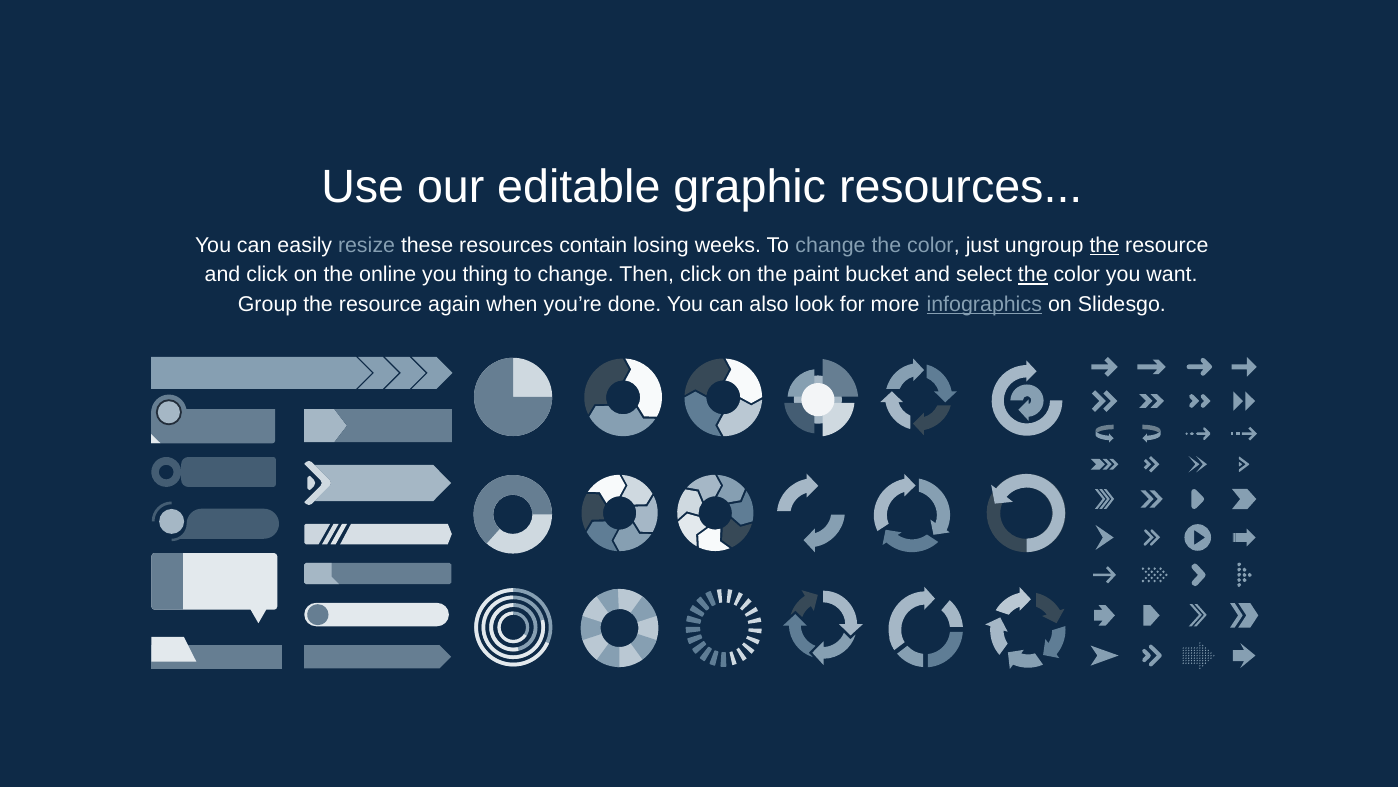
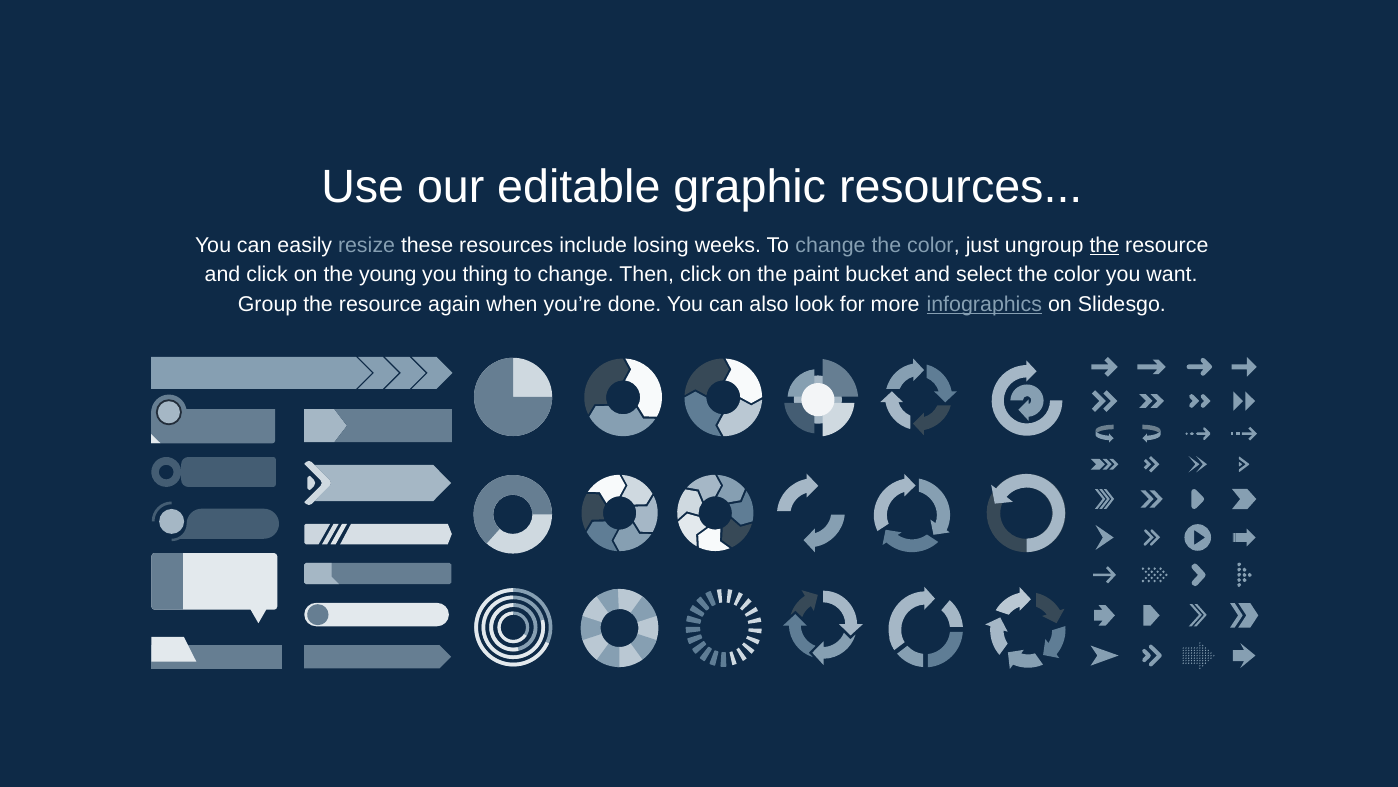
contain: contain -> include
online: online -> young
the at (1033, 275) underline: present -> none
